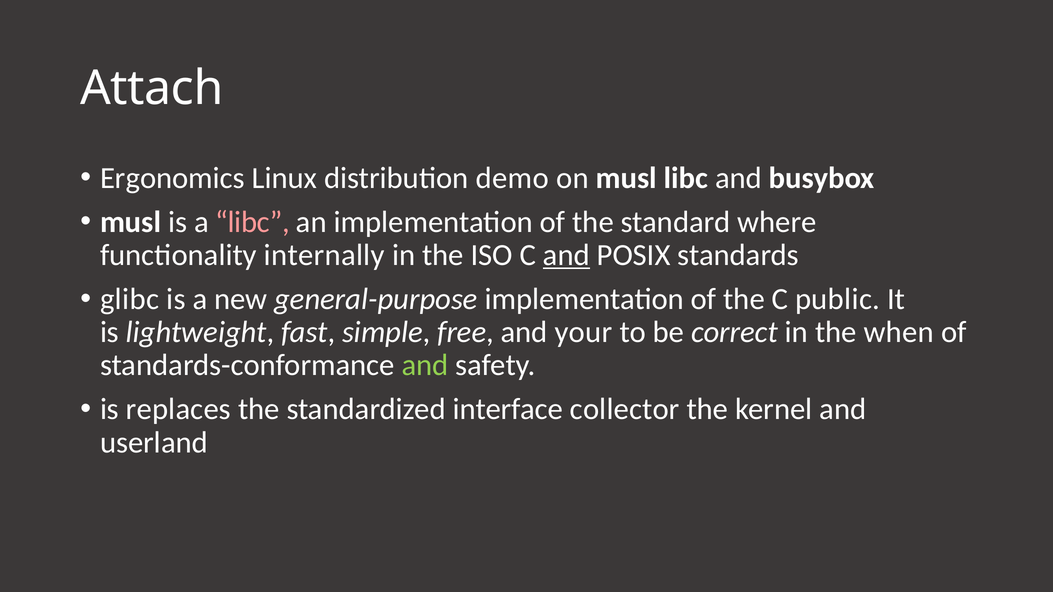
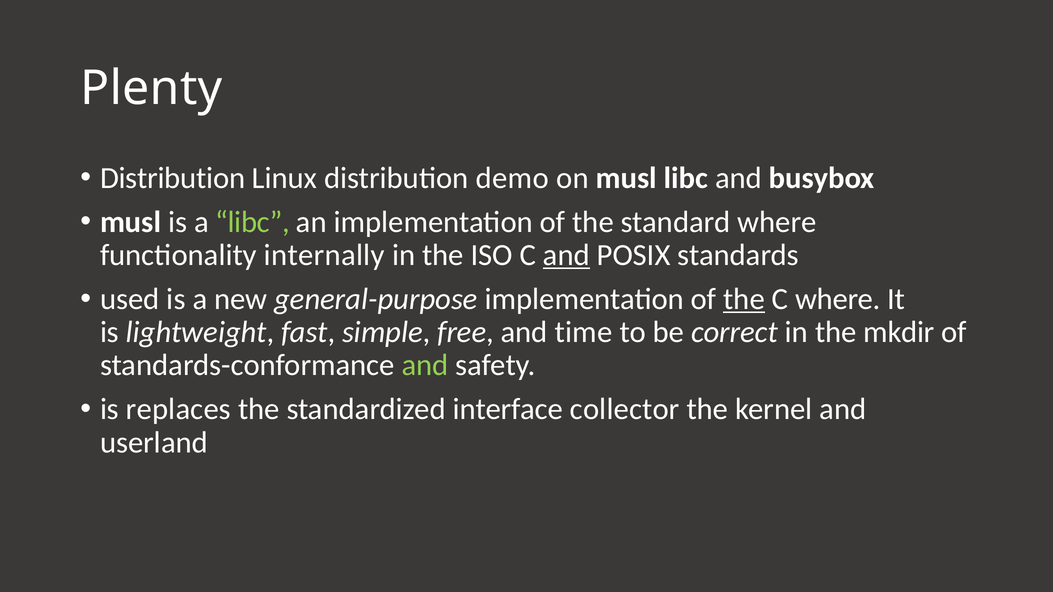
Attach: Attach -> Plenty
Ergonomics at (172, 178): Ergonomics -> Distribution
libc at (252, 222) colour: pink -> light green
glibc: glibc -> used
the at (744, 299) underline: none -> present
C public: public -> where
your: your -> time
when: when -> mkdir
